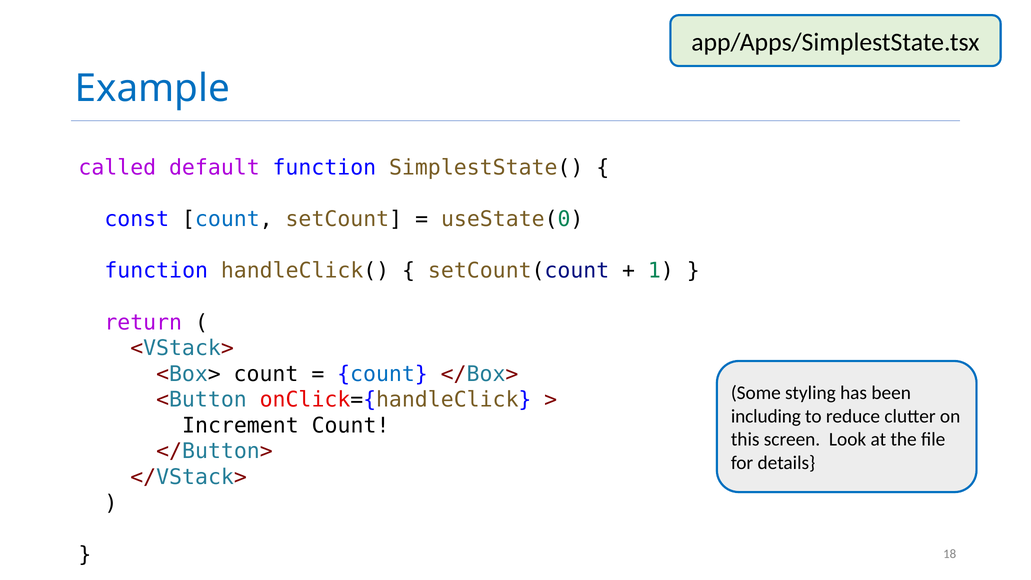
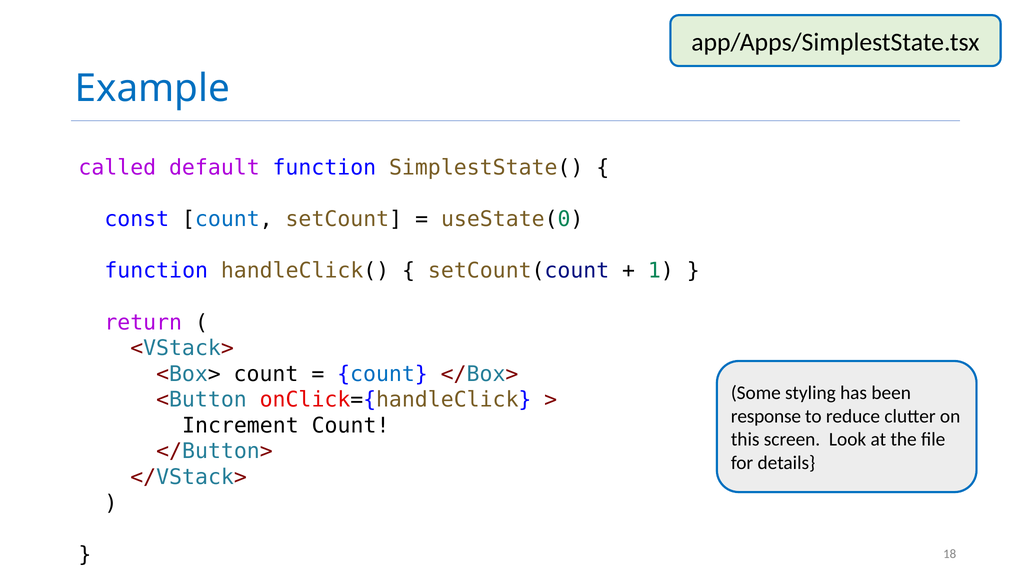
including: including -> response
